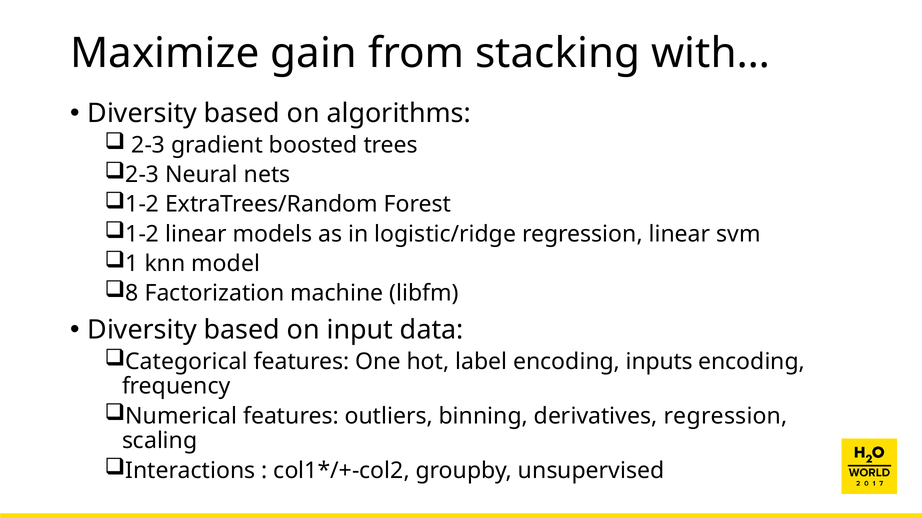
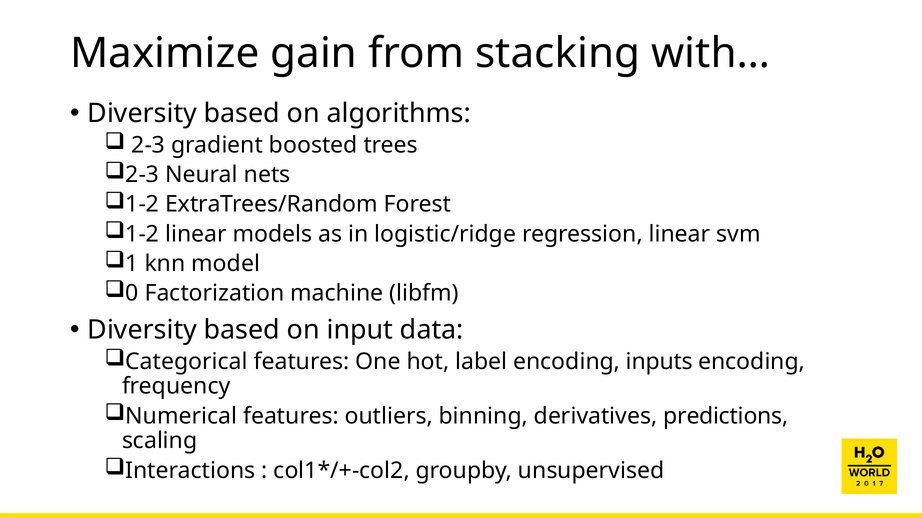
8: 8 -> 0
derivatives regression: regression -> predictions
